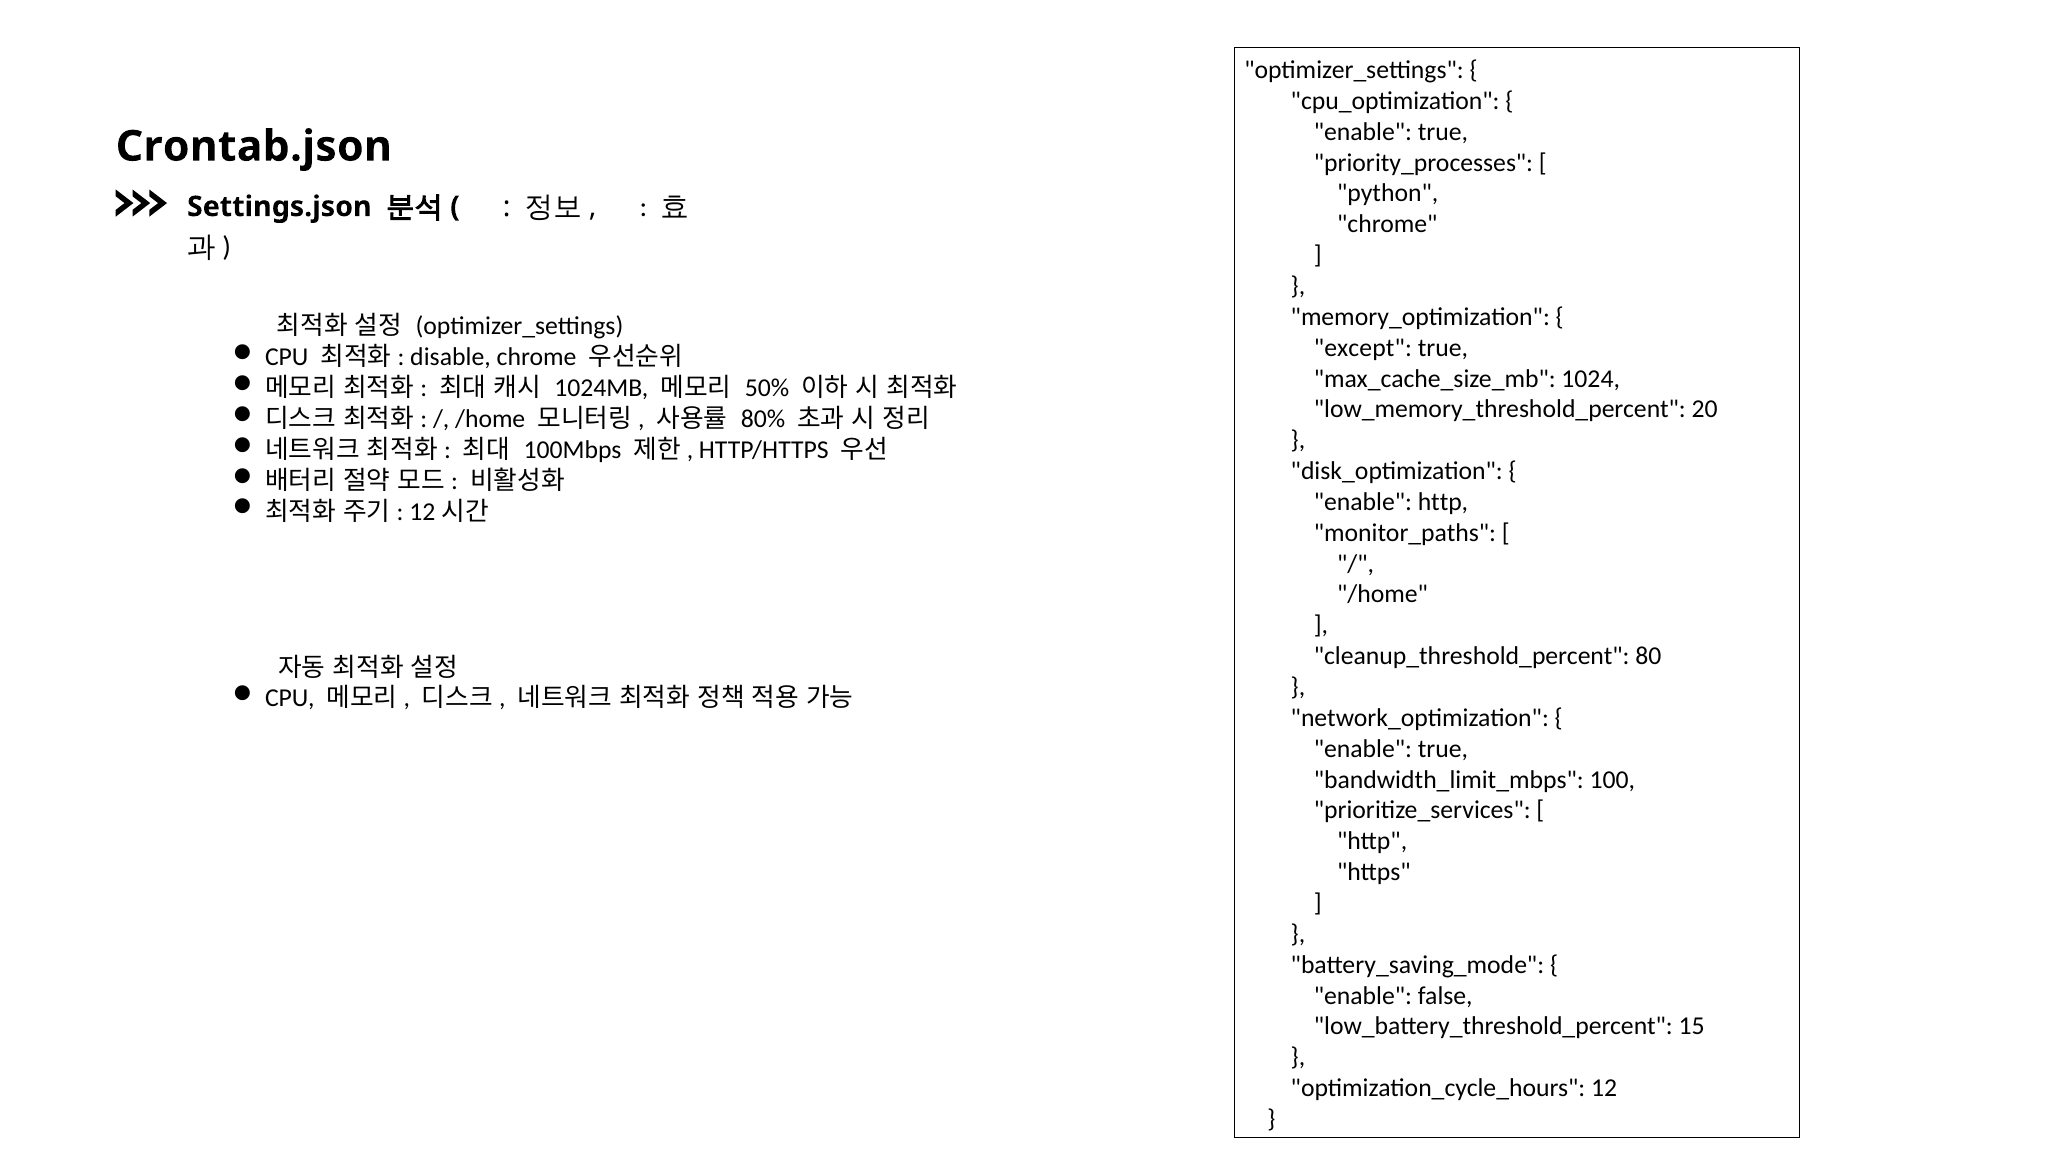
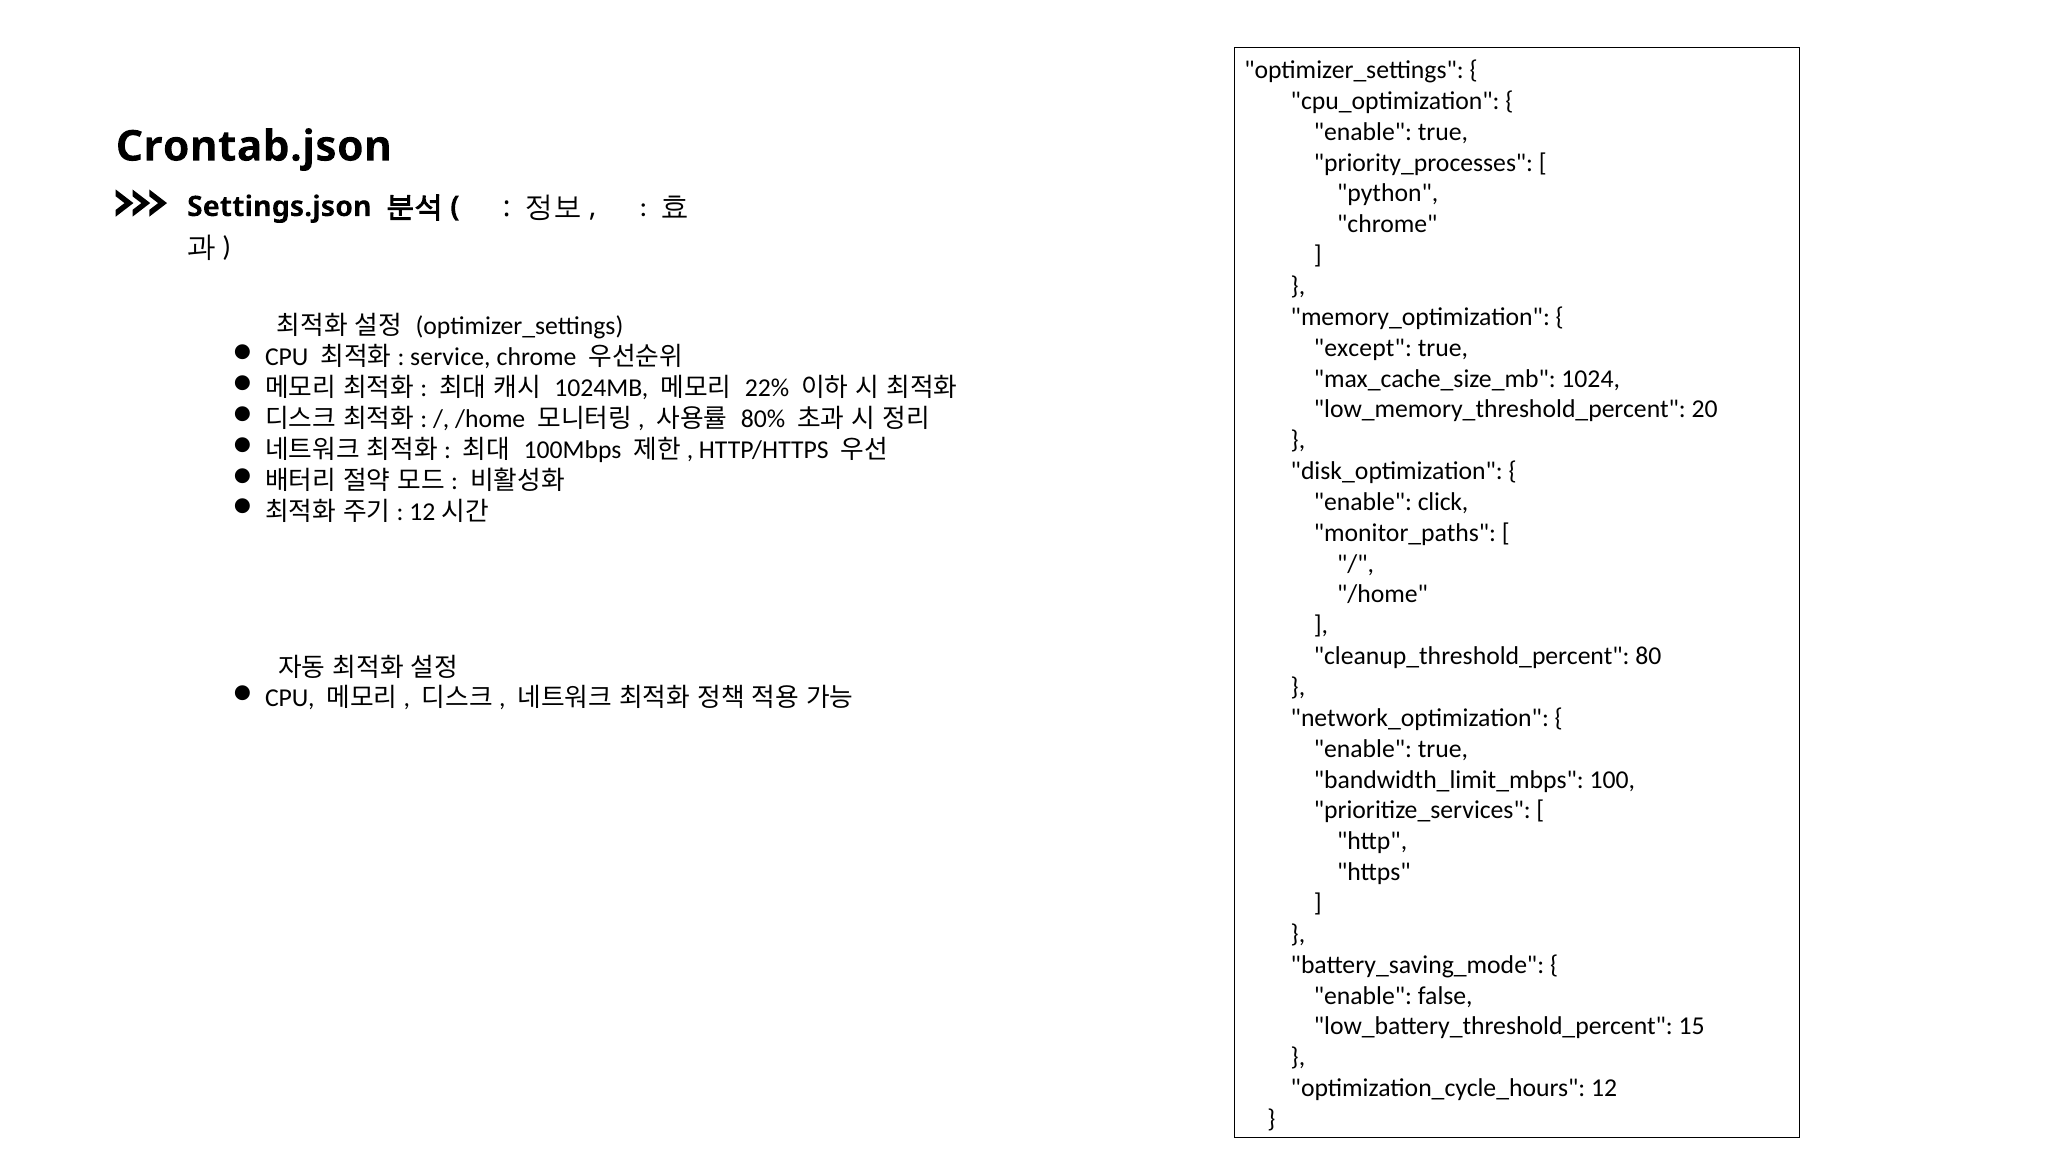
disable: disable -> service
50%: 50% -> 22%
enable http: http -> click
